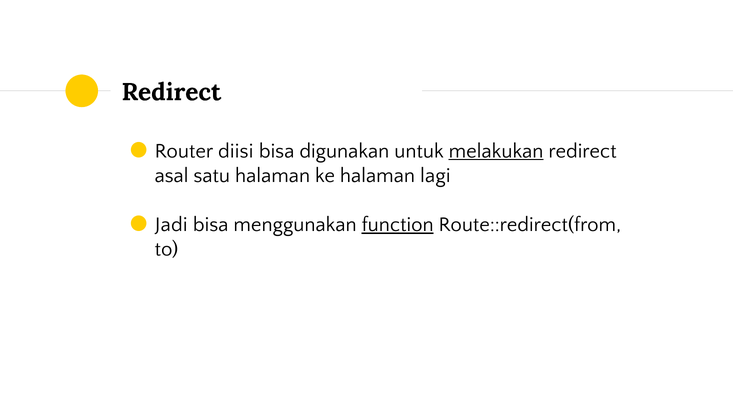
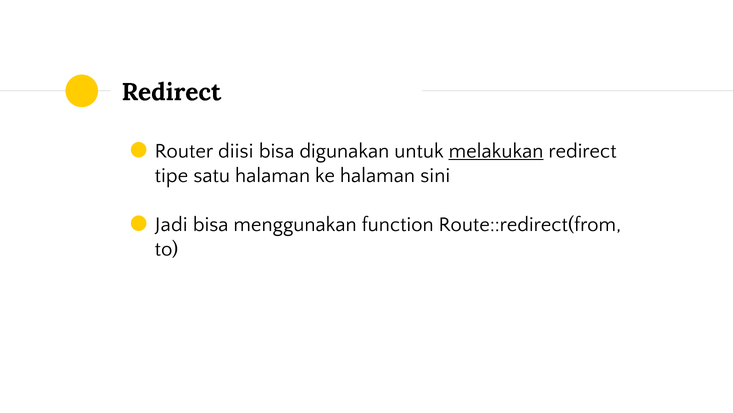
asal: asal -> tipe
lagi: lagi -> sini
function underline: present -> none
